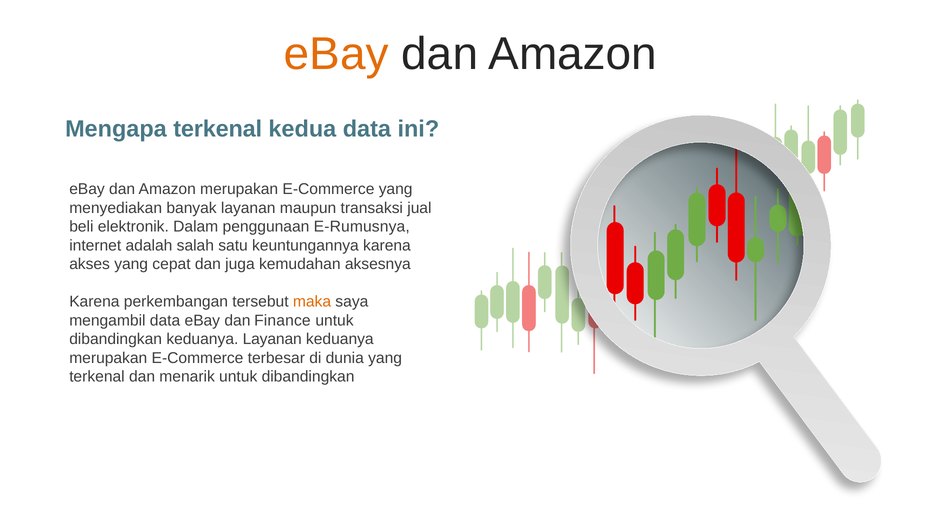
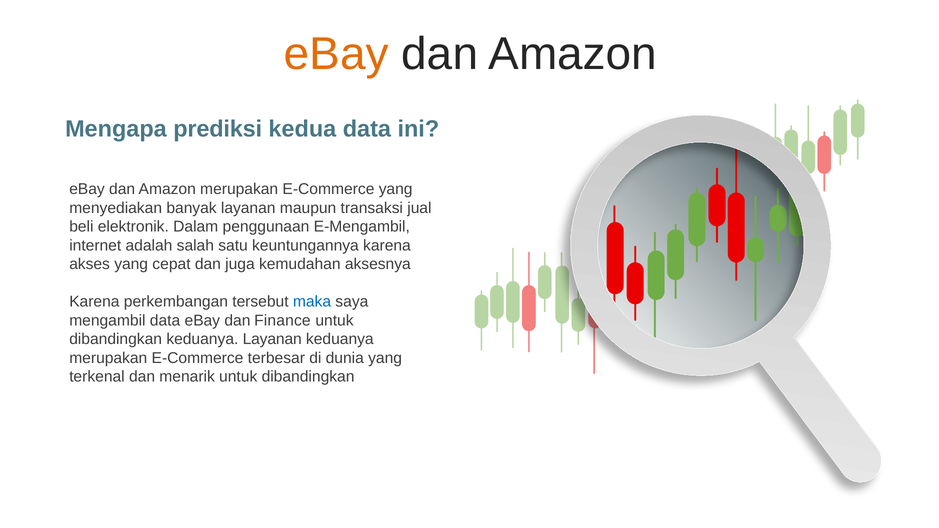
Mengapa terkenal: terkenal -> prediksi
E-Rumusnya: E-Rumusnya -> E-Mengambil
maka colour: orange -> blue
